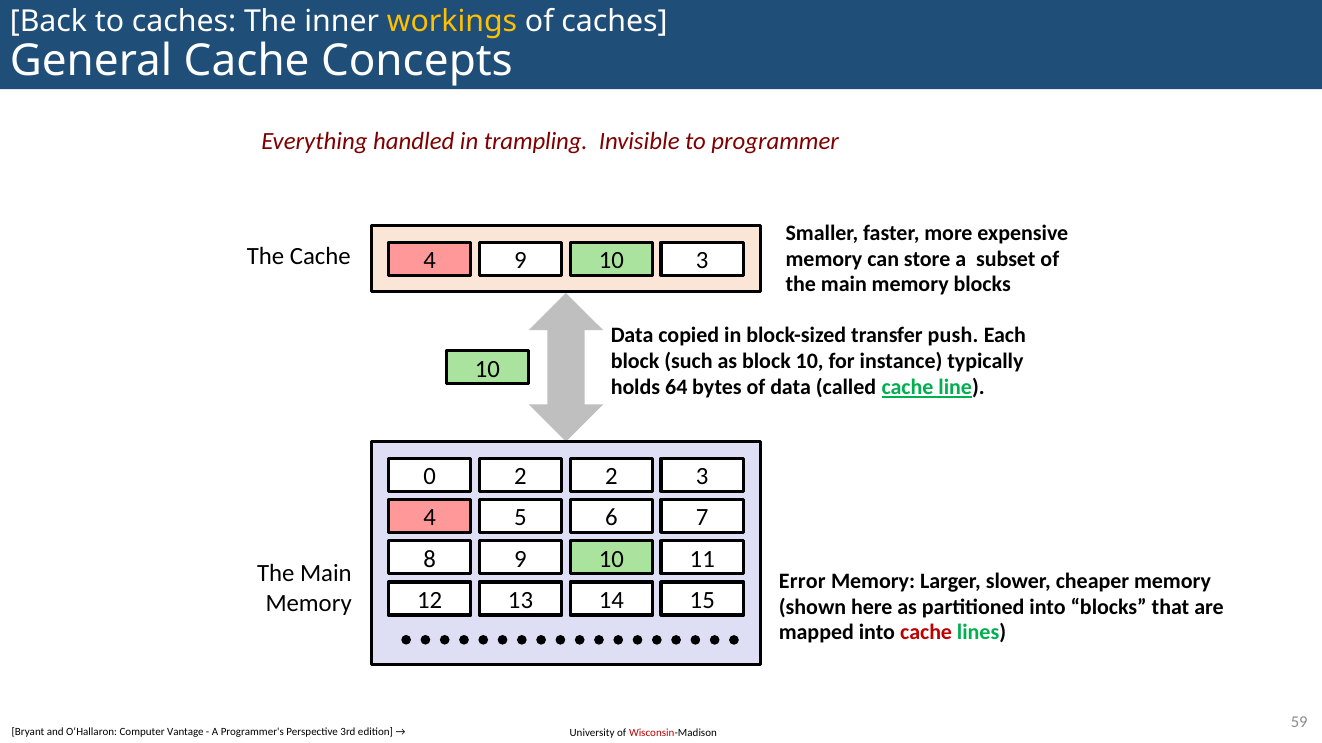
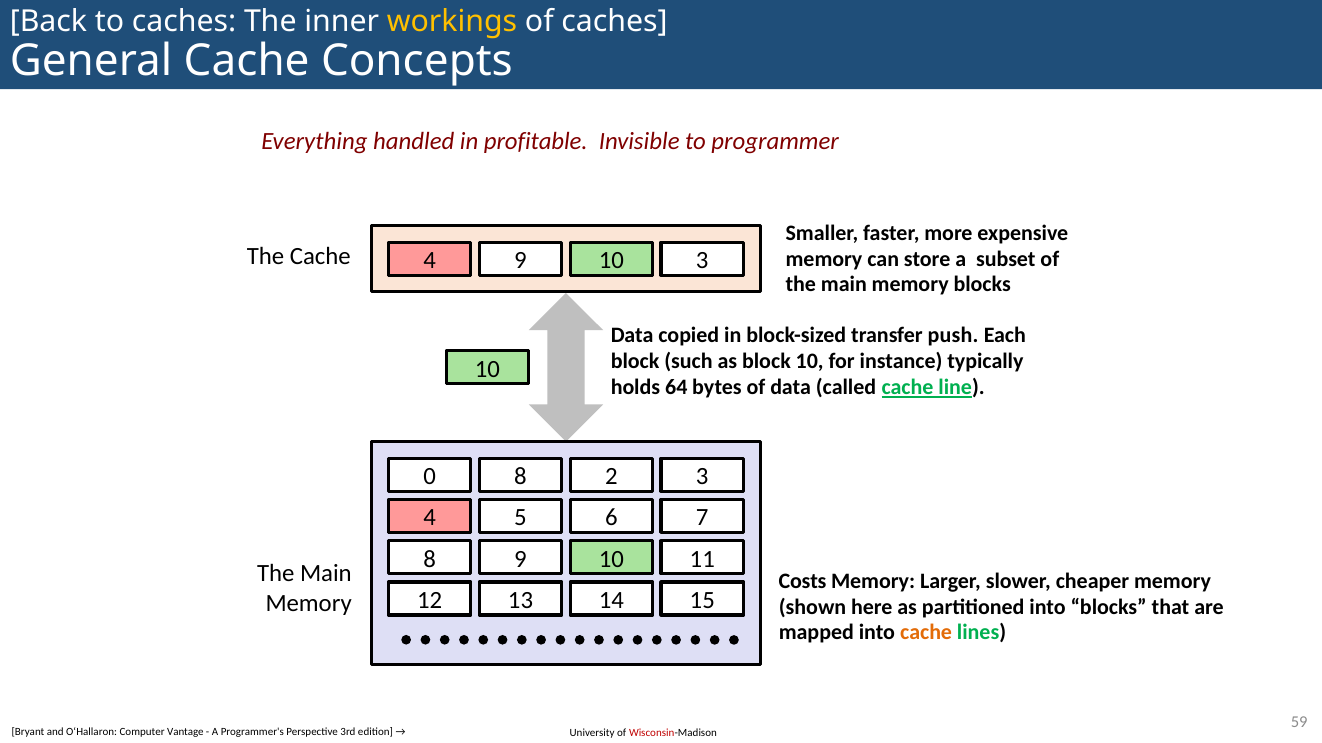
trampling: trampling -> profitable
0 2: 2 -> 8
Error: Error -> Costs
cache at (926, 633) colour: red -> orange
